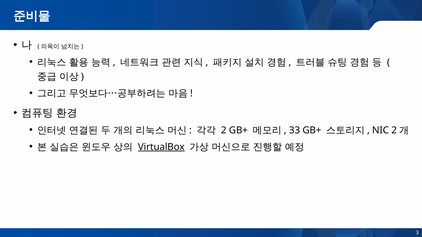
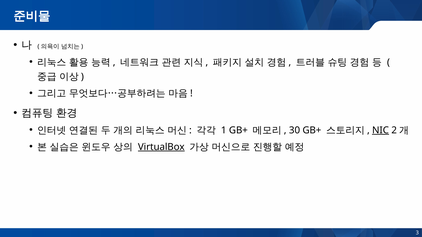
2 at (224, 130): 2 -> 1
33: 33 -> 30
NIC underline: none -> present
